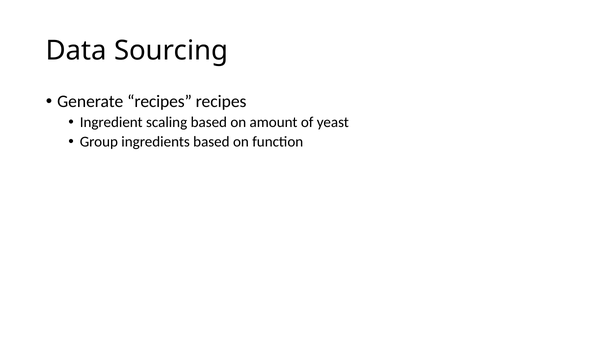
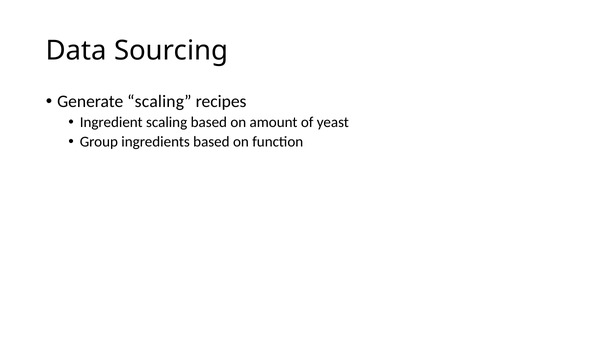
Generate recipes: recipes -> scaling
